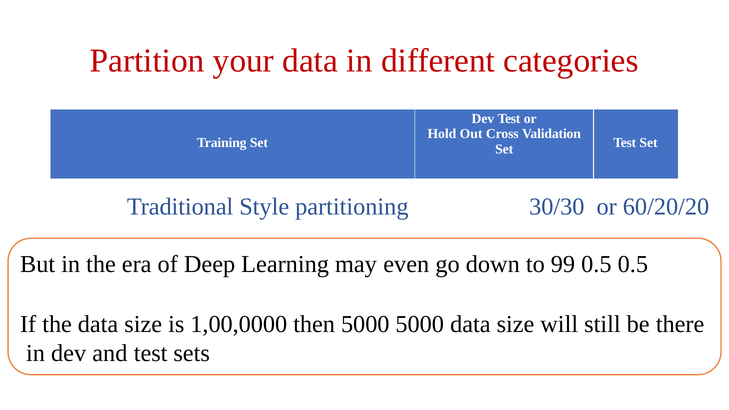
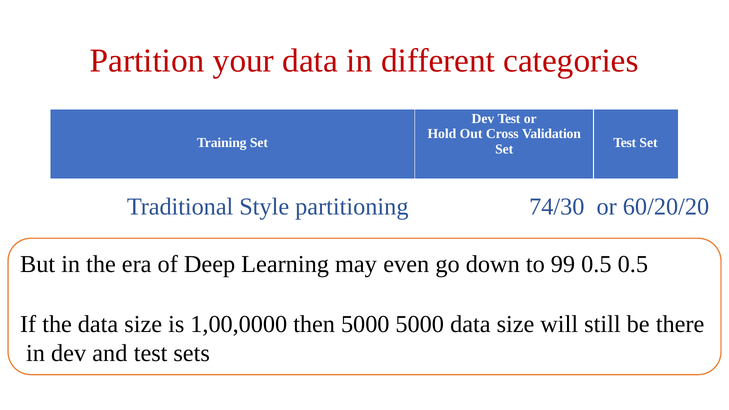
30/30: 30/30 -> 74/30
